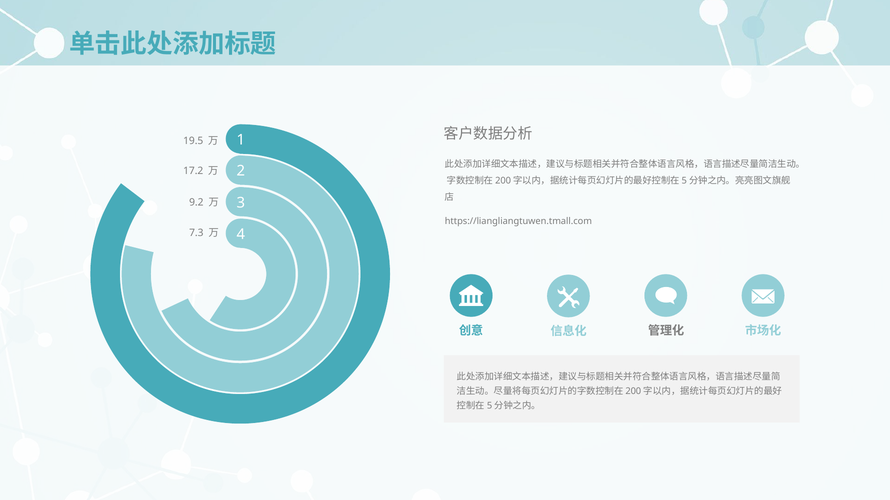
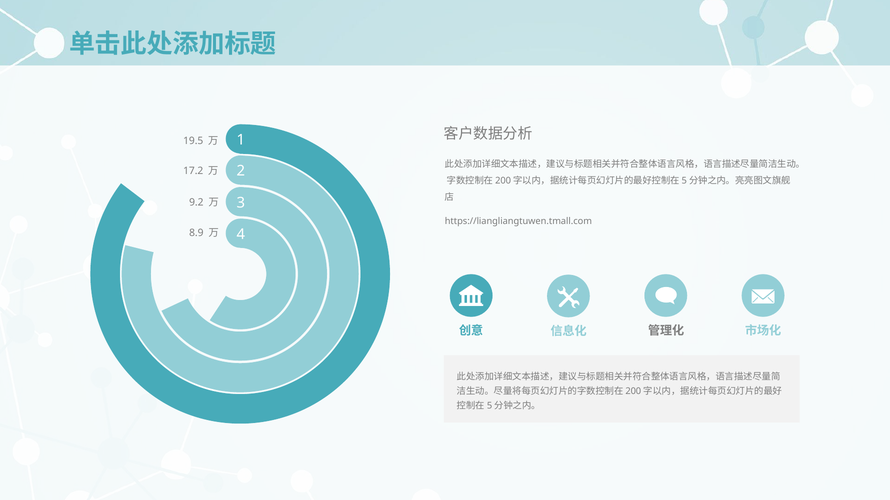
7.3: 7.3 -> 8.9
